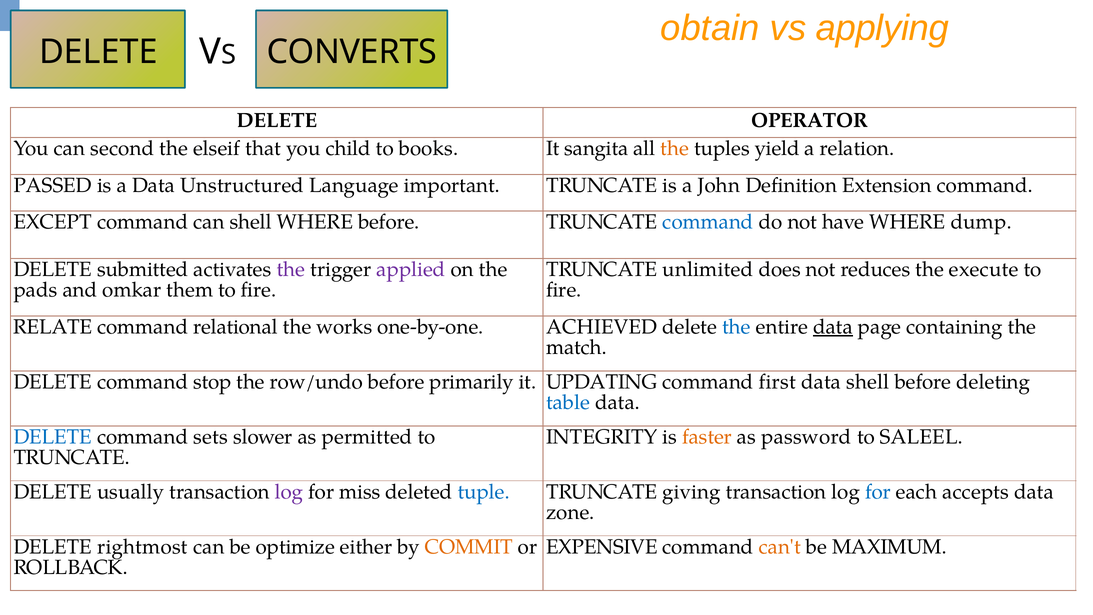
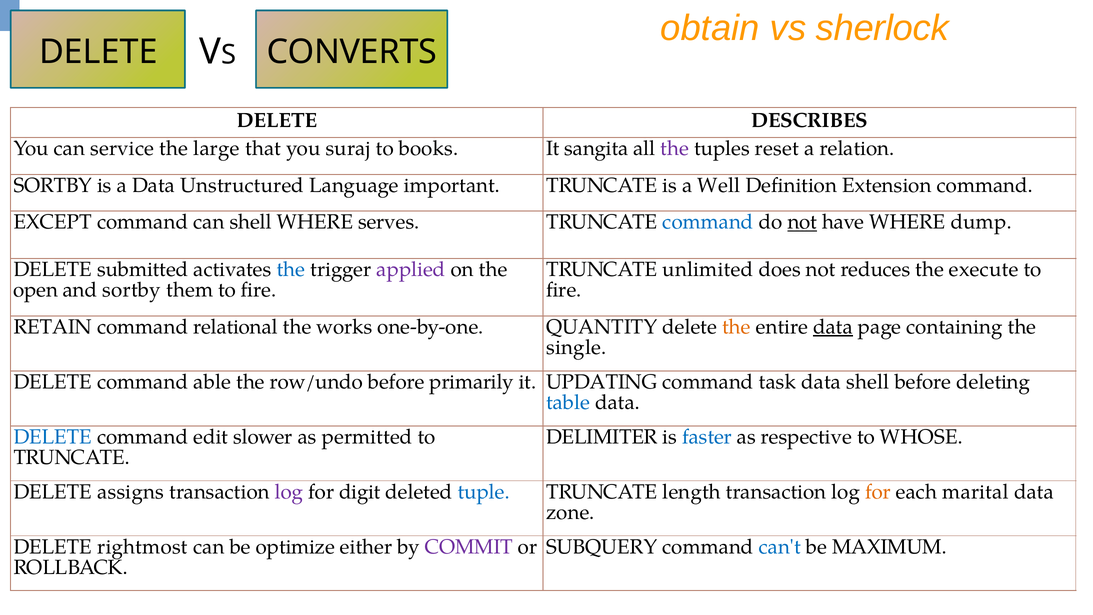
applying: applying -> sherlock
OPERATOR: OPERATOR -> DESCRIBES
second: second -> service
elseif: elseif -> large
child: child -> suraj
the at (675, 149) colour: orange -> purple
yield: yield -> reset
PASSED at (53, 185): PASSED -> SORTBY
John: John -> Well
WHERE before: before -> serves
not at (802, 222) underline: none -> present
the at (291, 269) colour: purple -> blue
pads: pads -> open
and omkar: omkar -> sortby
RELATE: RELATE -> RETAIN
ACHIEVED: ACHIEVED -> QUANTITY
the at (736, 327) colour: blue -> orange
match: match -> single
stop: stop -> able
first: first -> task
sets: sets -> edit
INTEGRITY: INTEGRITY -> DELIMITER
faster colour: orange -> blue
password: password -> respective
SALEEL: SALEEL -> WHOSE
usually: usually -> assigns
miss: miss -> digit
giving: giving -> length
for at (878, 492) colour: blue -> orange
accepts: accepts -> marital
COMMIT colour: orange -> purple
EXPENSIVE: EXPENSIVE -> SUBQUERY
can't colour: orange -> blue
